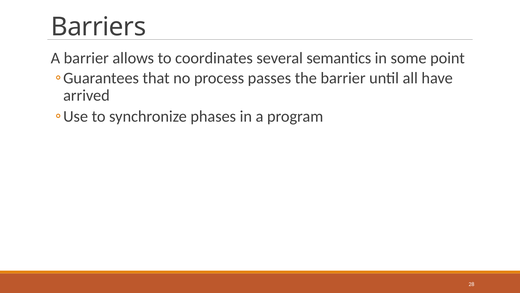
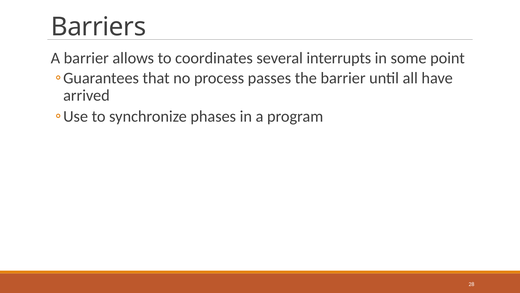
semantics: semantics -> interrupts
